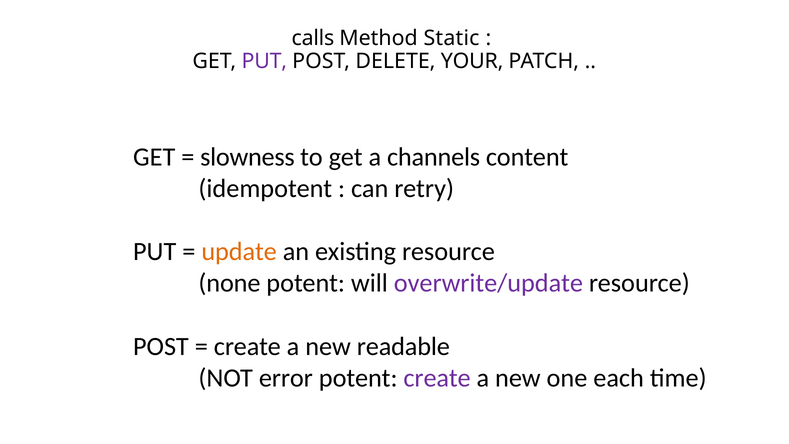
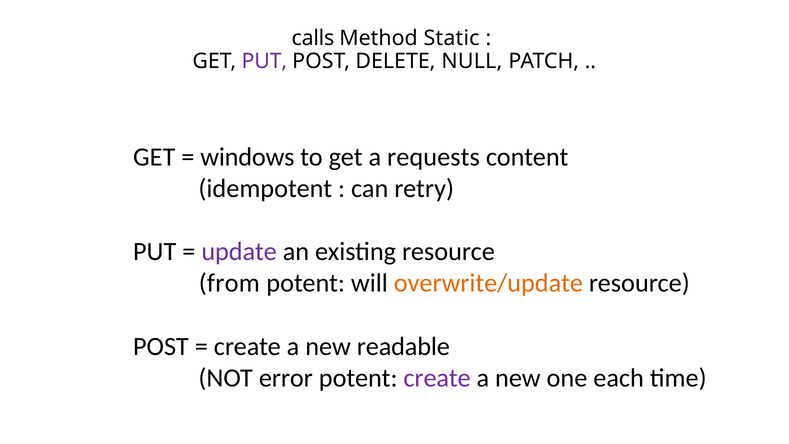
YOUR: YOUR -> NULL
slowness: slowness -> windows
channels: channels -> requests
update colour: orange -> purple
none: none -> from
overwrite/update colour: purple -> orange
